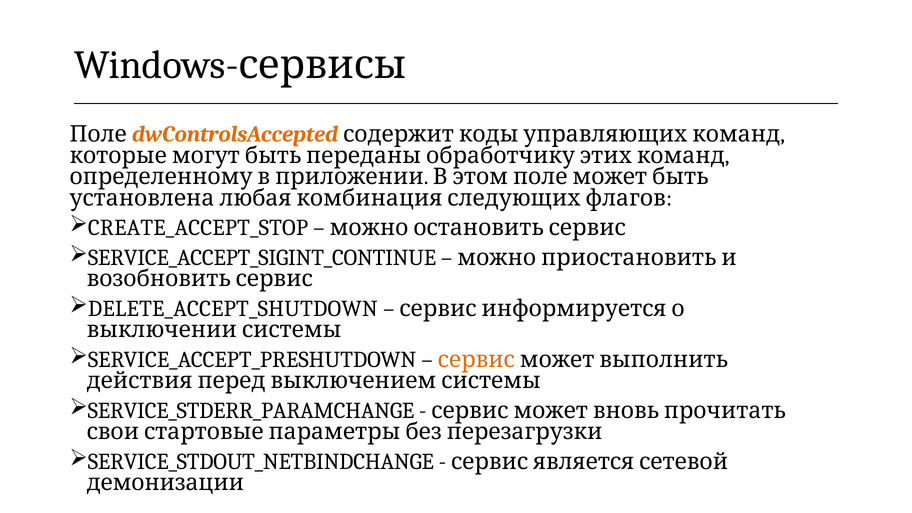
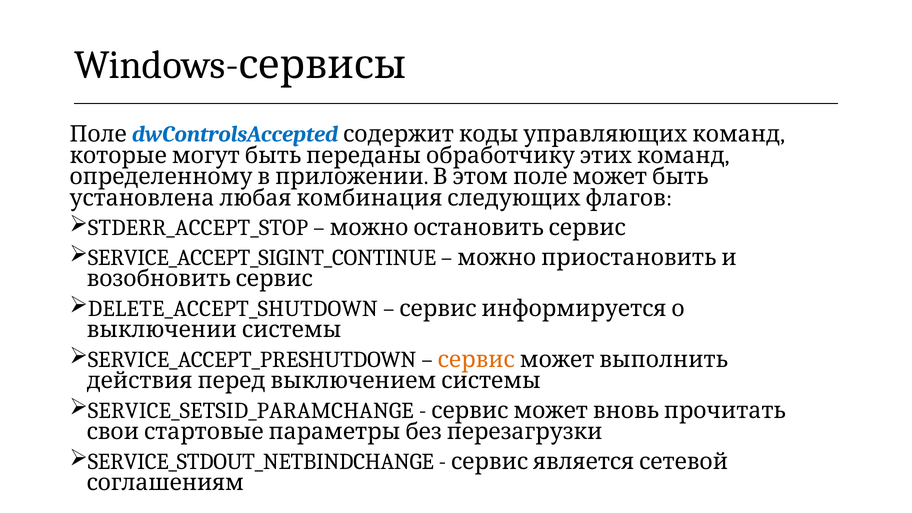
dwControlsAccepted colour: orange -> blue
CREATE_ACCEPT_STOP: CREATE_ACCEPT_STOP -> STDERR_ACCEPT_STOP
SERVICE_STDERR_PARAMCHANGE: SERVICE_STDERR_PARAMCHANGE -> SERVICE_SETSID_PARAMCHANGE
демонизации: демонизации -> соглашениям
